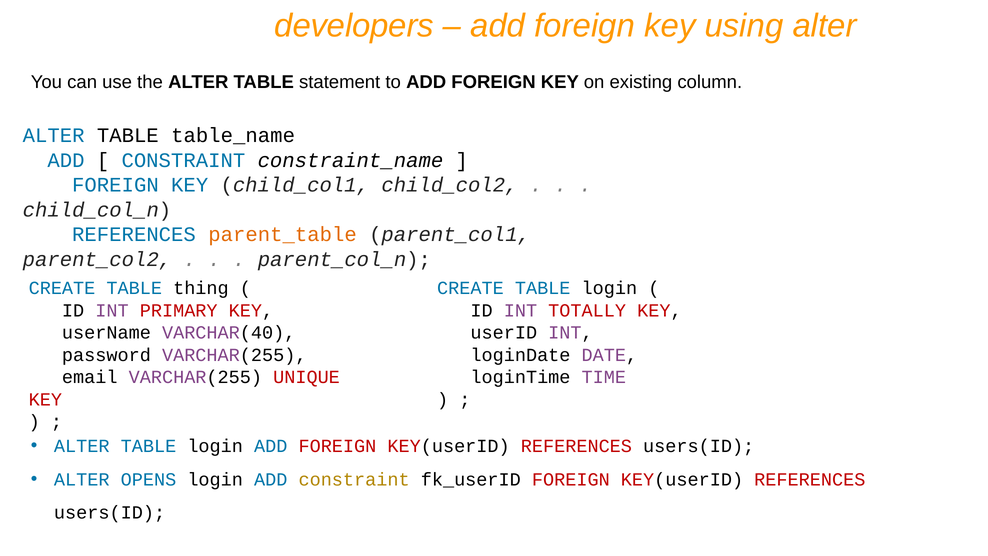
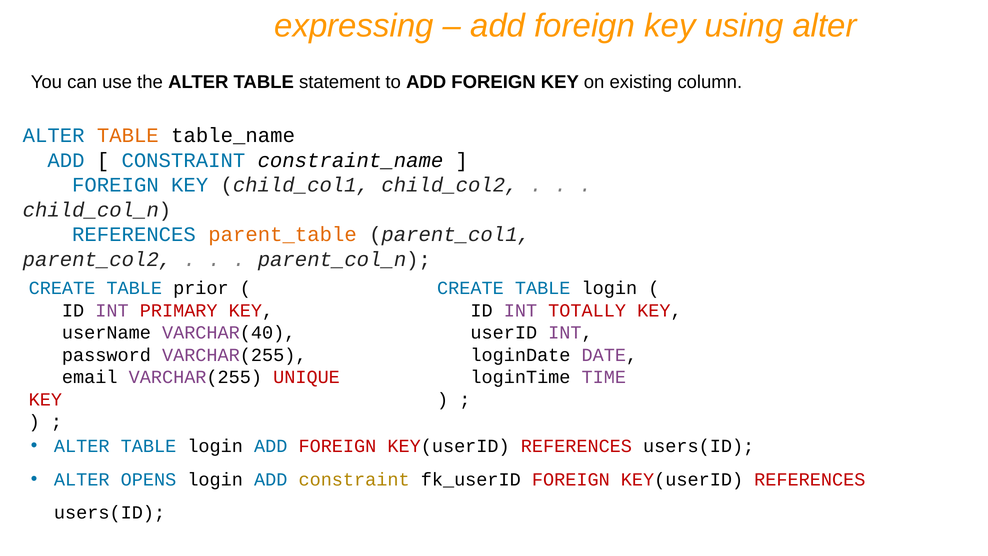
developers: developers -> expressing
TABLE at (128, 136) colour: black -> orange
thing: thing -> prior
